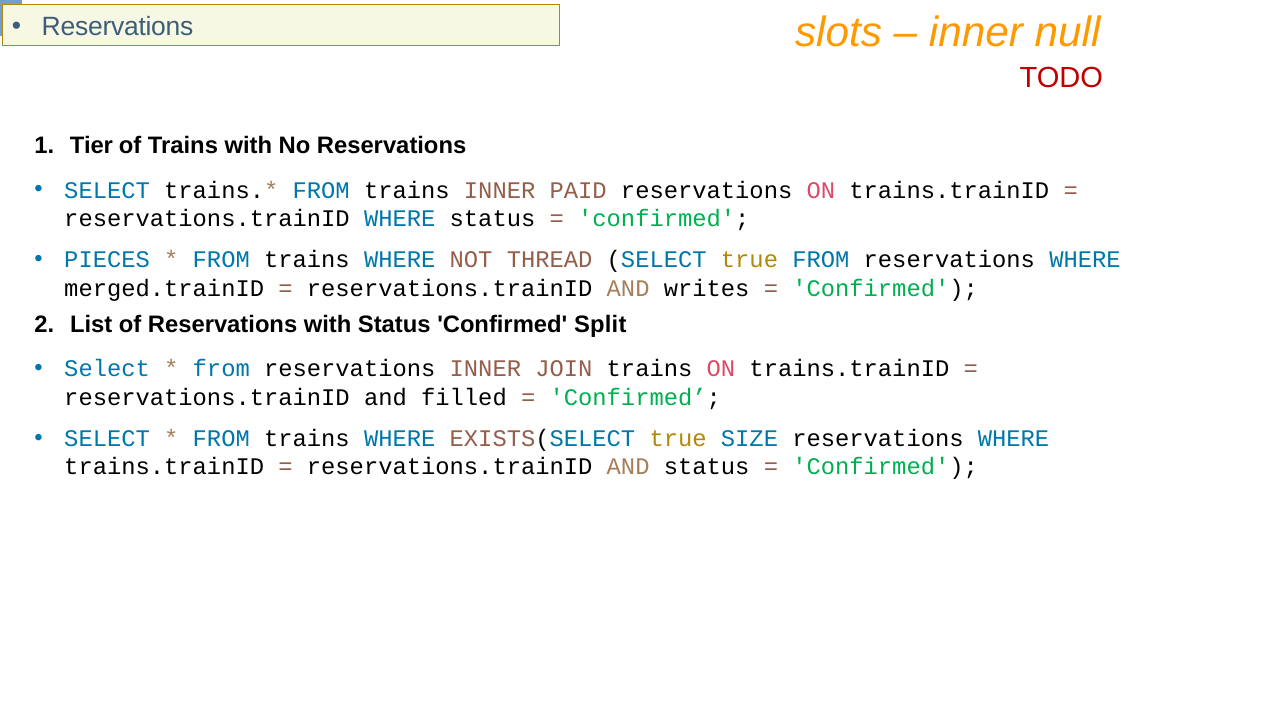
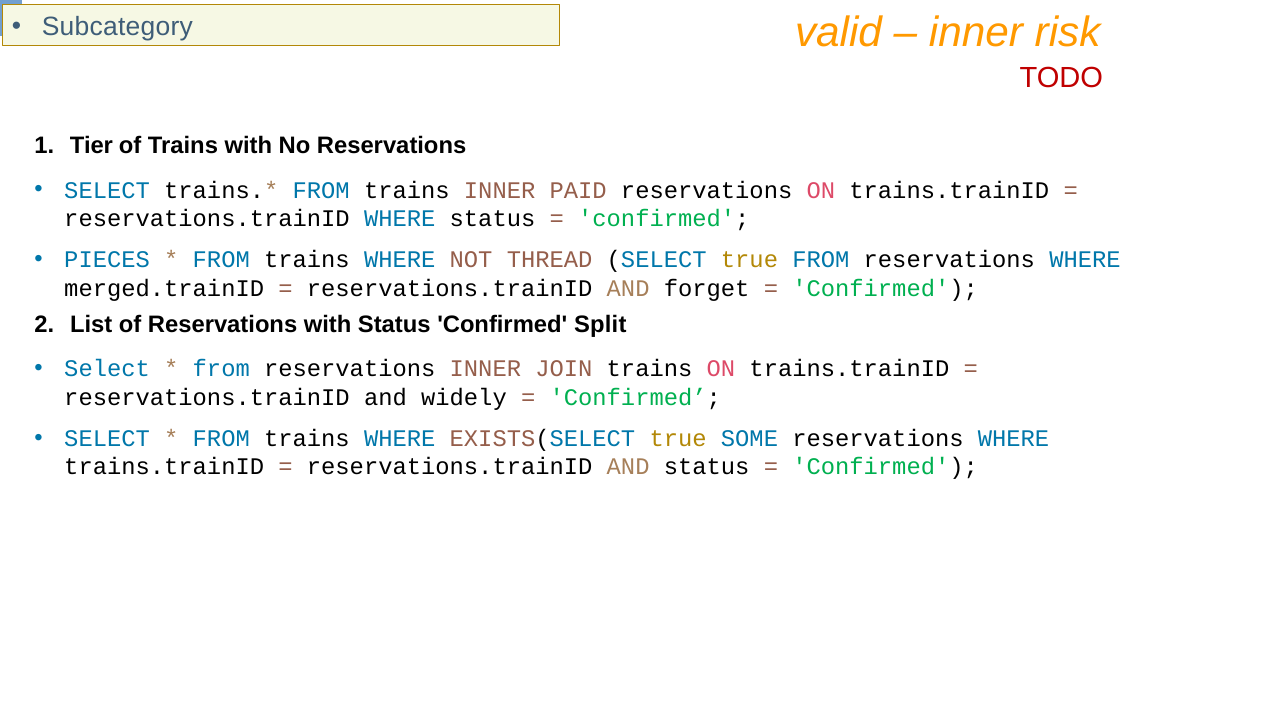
Reservations at (118, 27): Reservations -> Subcategory
slots: slots -> valid
null: null -> risk
writes: writes -> forget
filled: filled -> widely
SIZE: SIZE -> SOME
